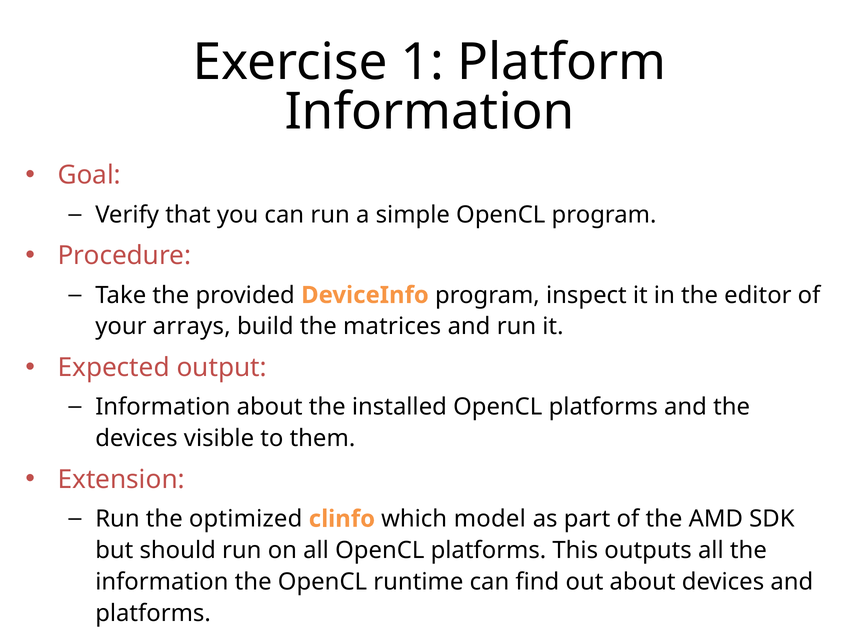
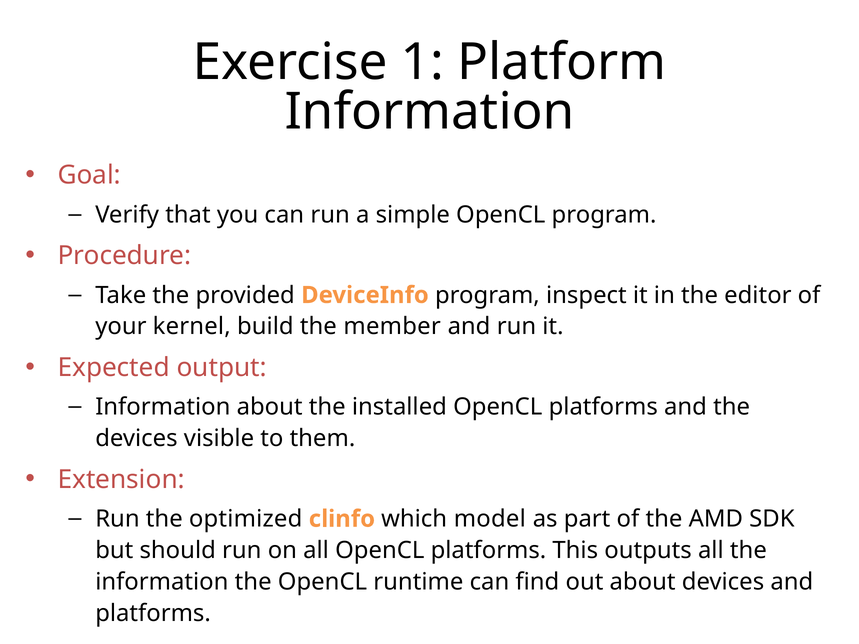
arrays: arrays -> kernel
matrices: matrices -> member
